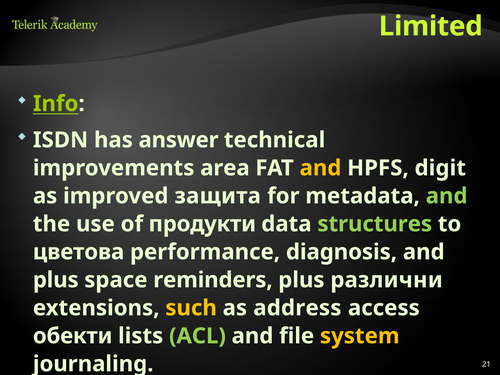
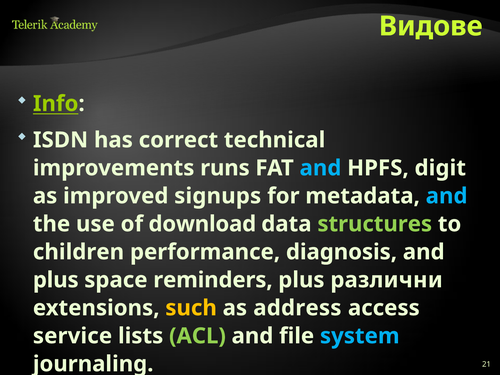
Limited: Limited -> Видове
answer: answer -> correct
area: area -> runs
and at (320, 168) colour: yellow -> light blue
защита: защита -> signups
and at (447, 196) colour: light green -> light blue
продукти: продукти -> download
цветова: цветова -> children
обекти: обекти -> service
system colour: yellow -> light blue
